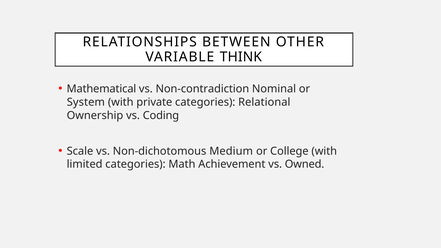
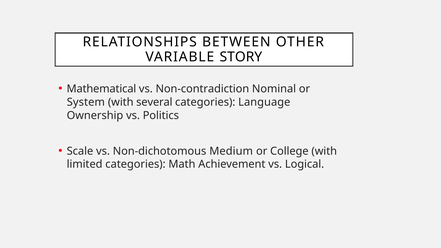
THINK: THINK -> STORY
private: private -> several
Relational: Relational -> Language
Coding: Coding -> Politics
Owned: Owned -> Logical
